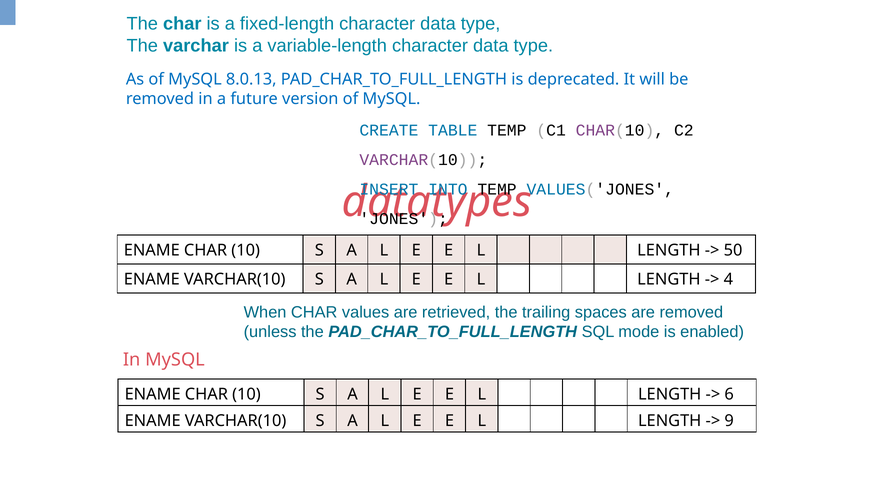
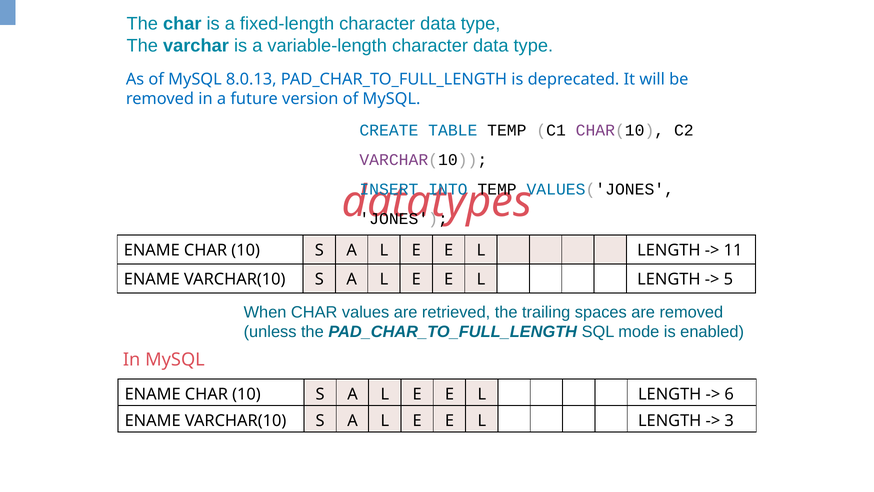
50: 50 -> 11
4: 4 -> 5
9: 9 -> 3
